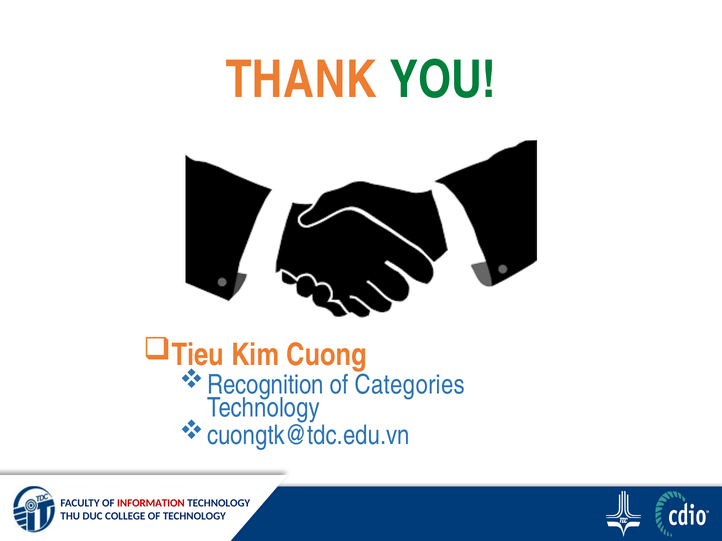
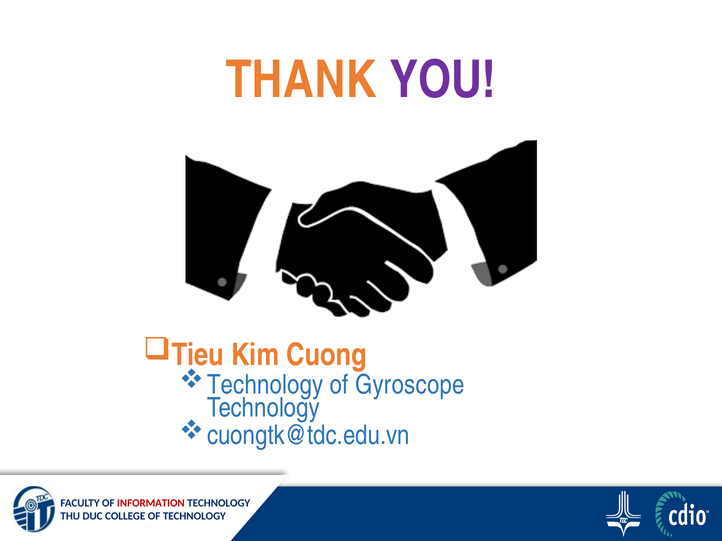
YOU colour: green -> purple
Recognition at (265, 385): Recognition -> Technology
Categories: Categories -> Gyroscope
